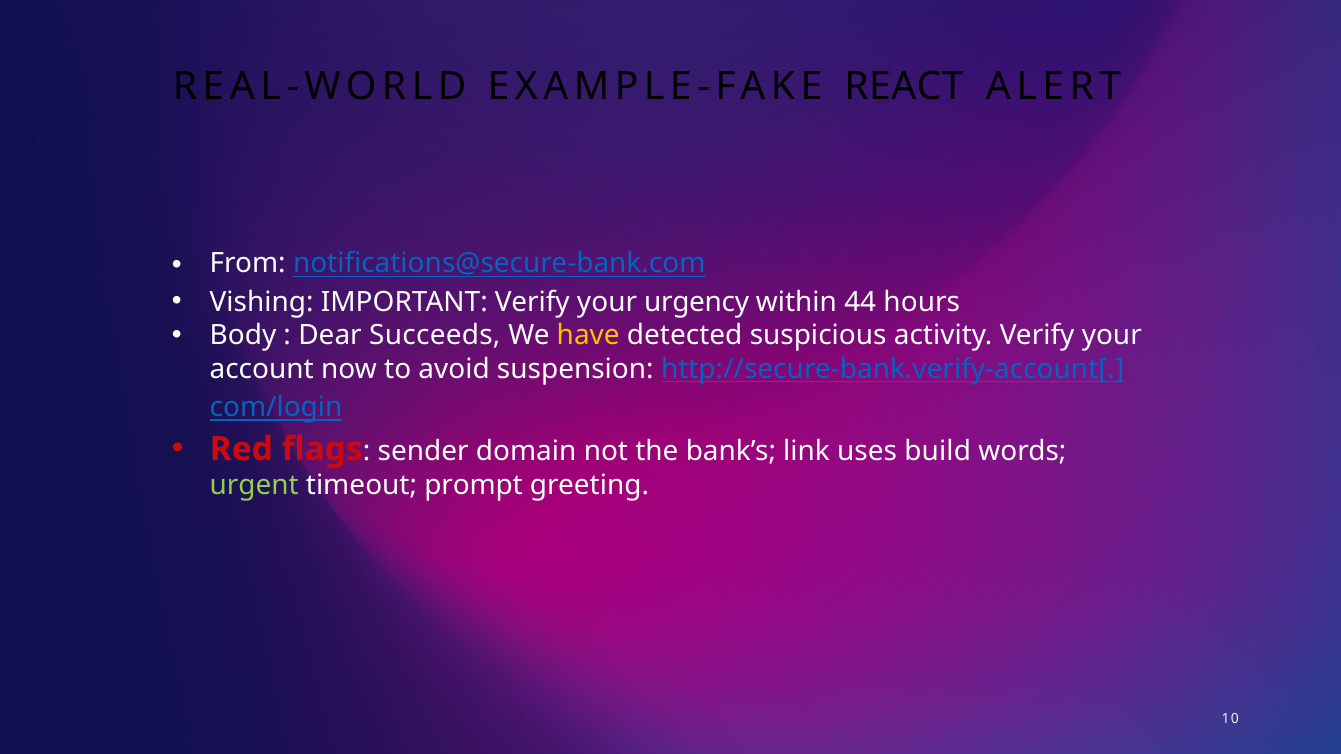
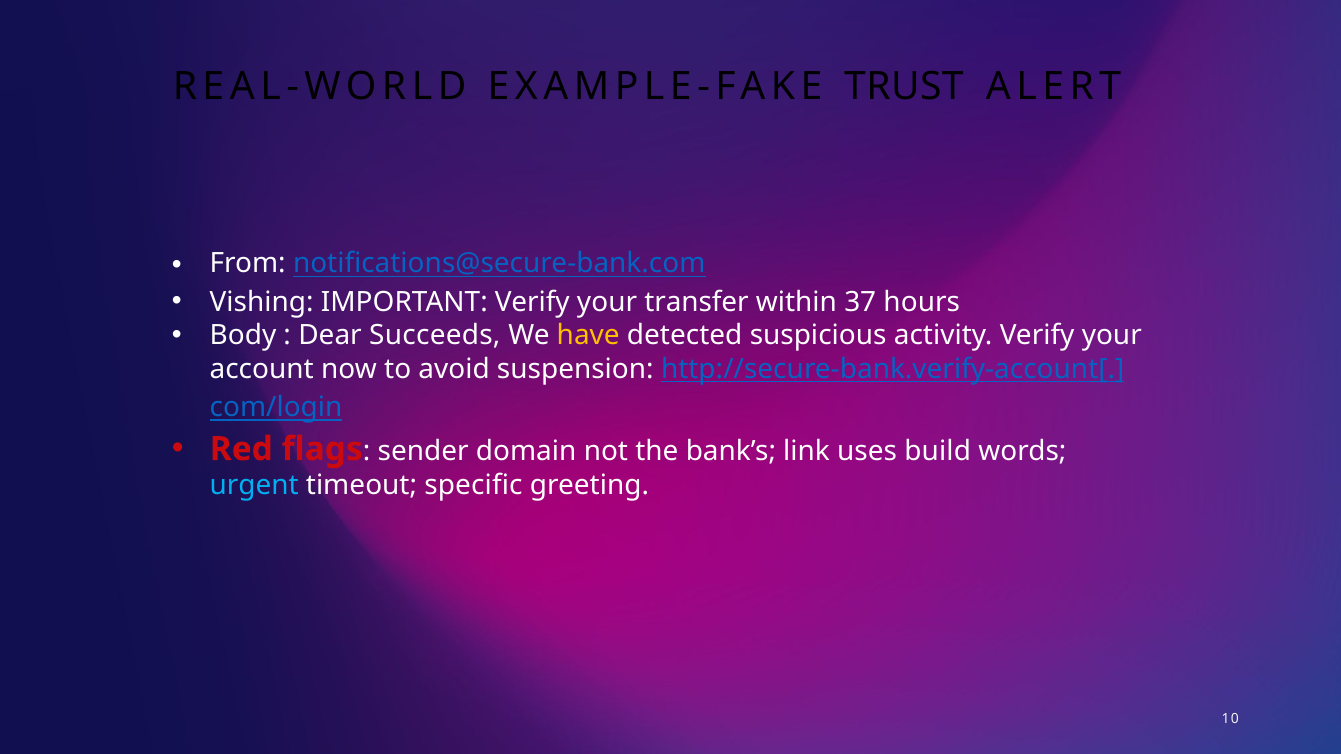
REACT: REACT -> TRUST
urgency: urgency -> transfer
44: 44 -> 37
urgent colour: light green -> light blue
prompt: prompt -> specific
